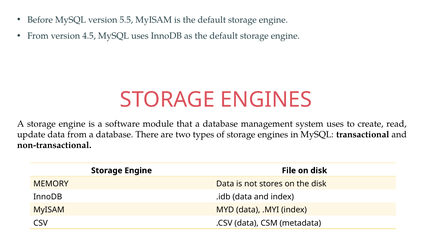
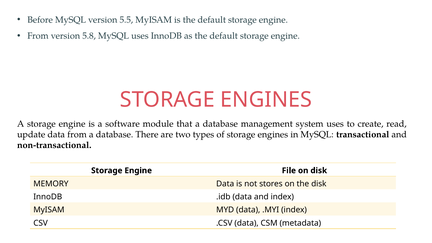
4.5: 4.5 -> 5.8
